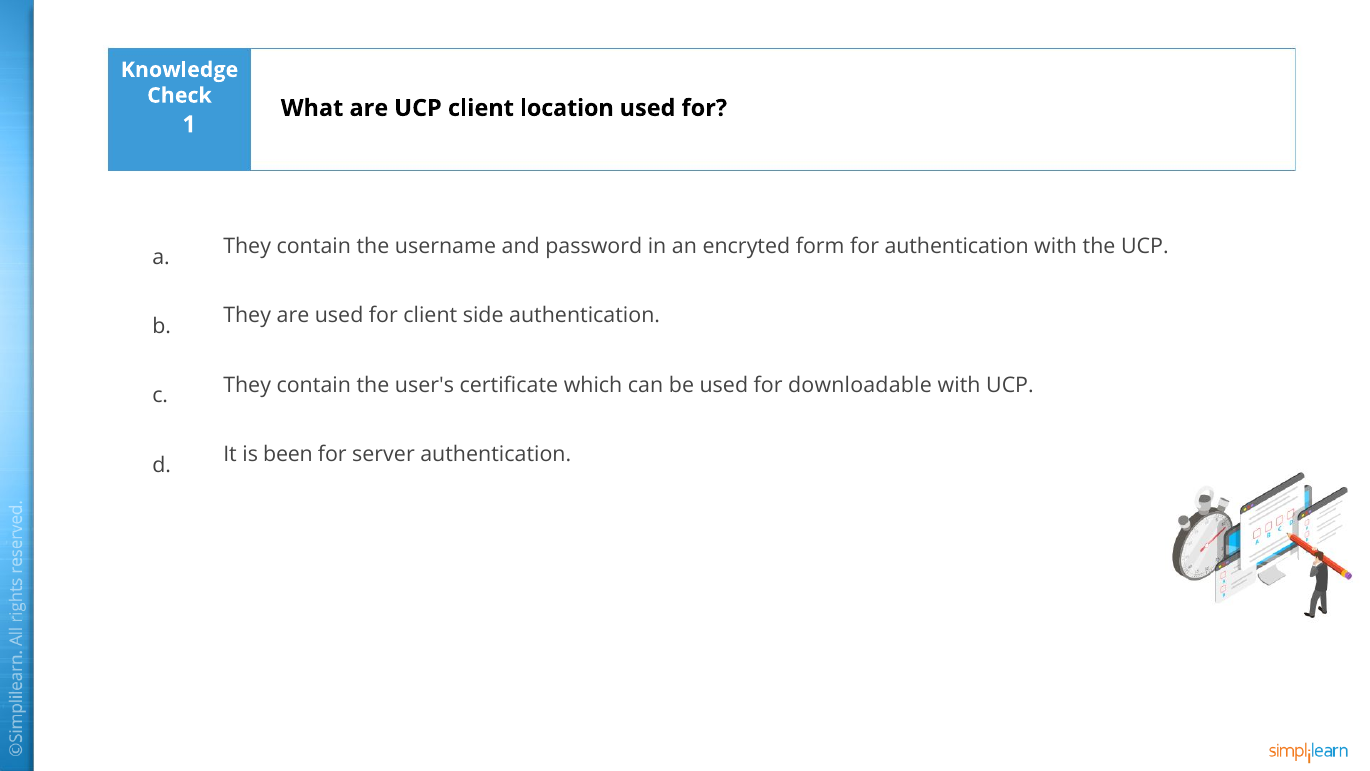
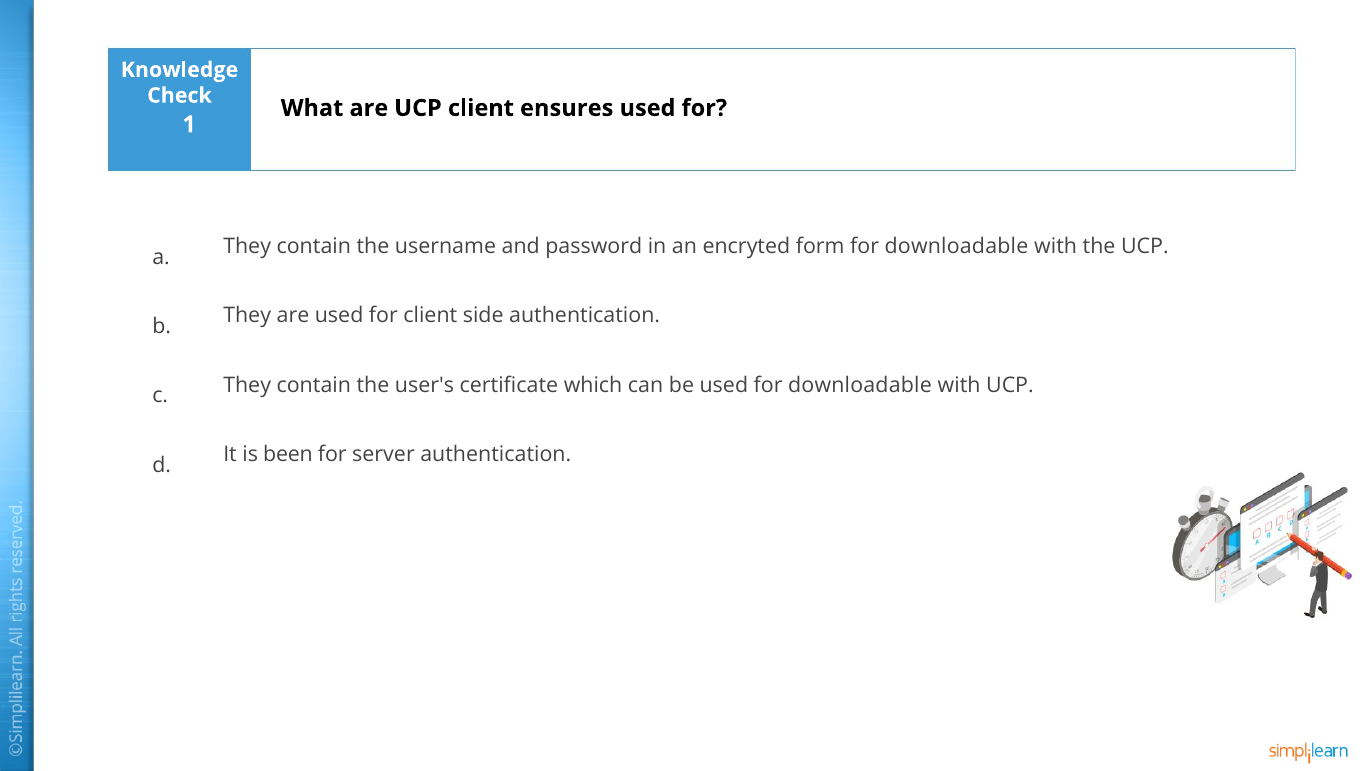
location: location -> ensures
form for authentication: authentication -> downloadable
